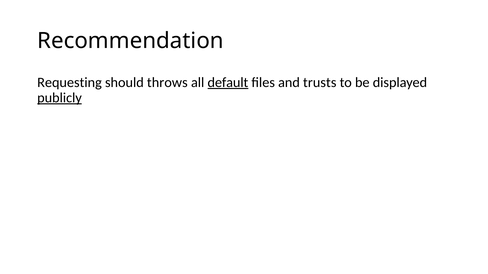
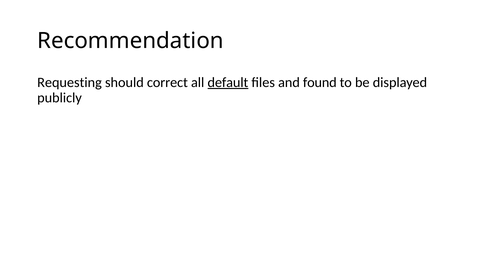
throws: throws -> correct
trusts: trusts -> found
publicly underline: present -> none
